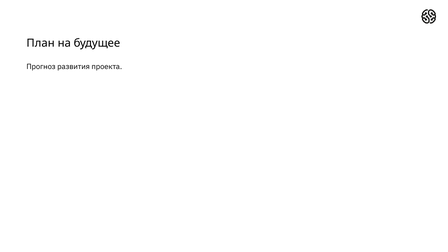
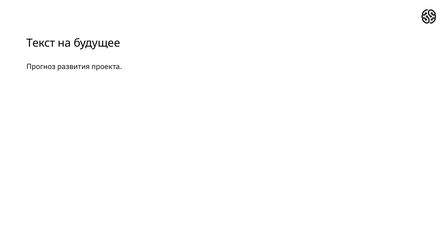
План: План -> Текст
